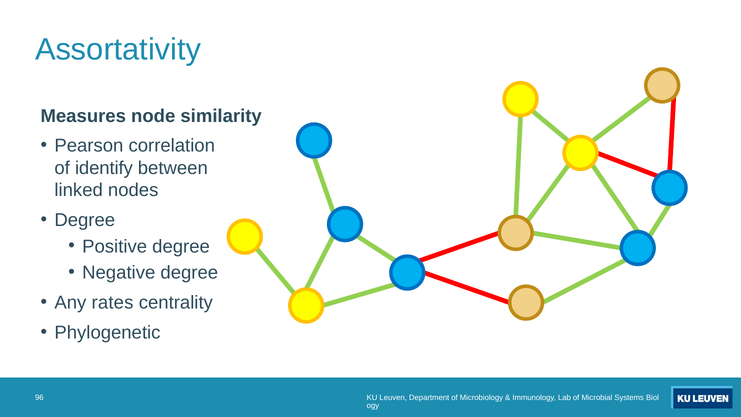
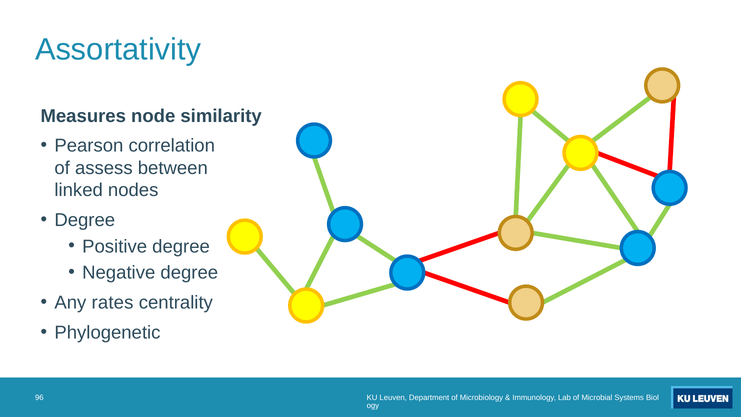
identify: identify -> assess
